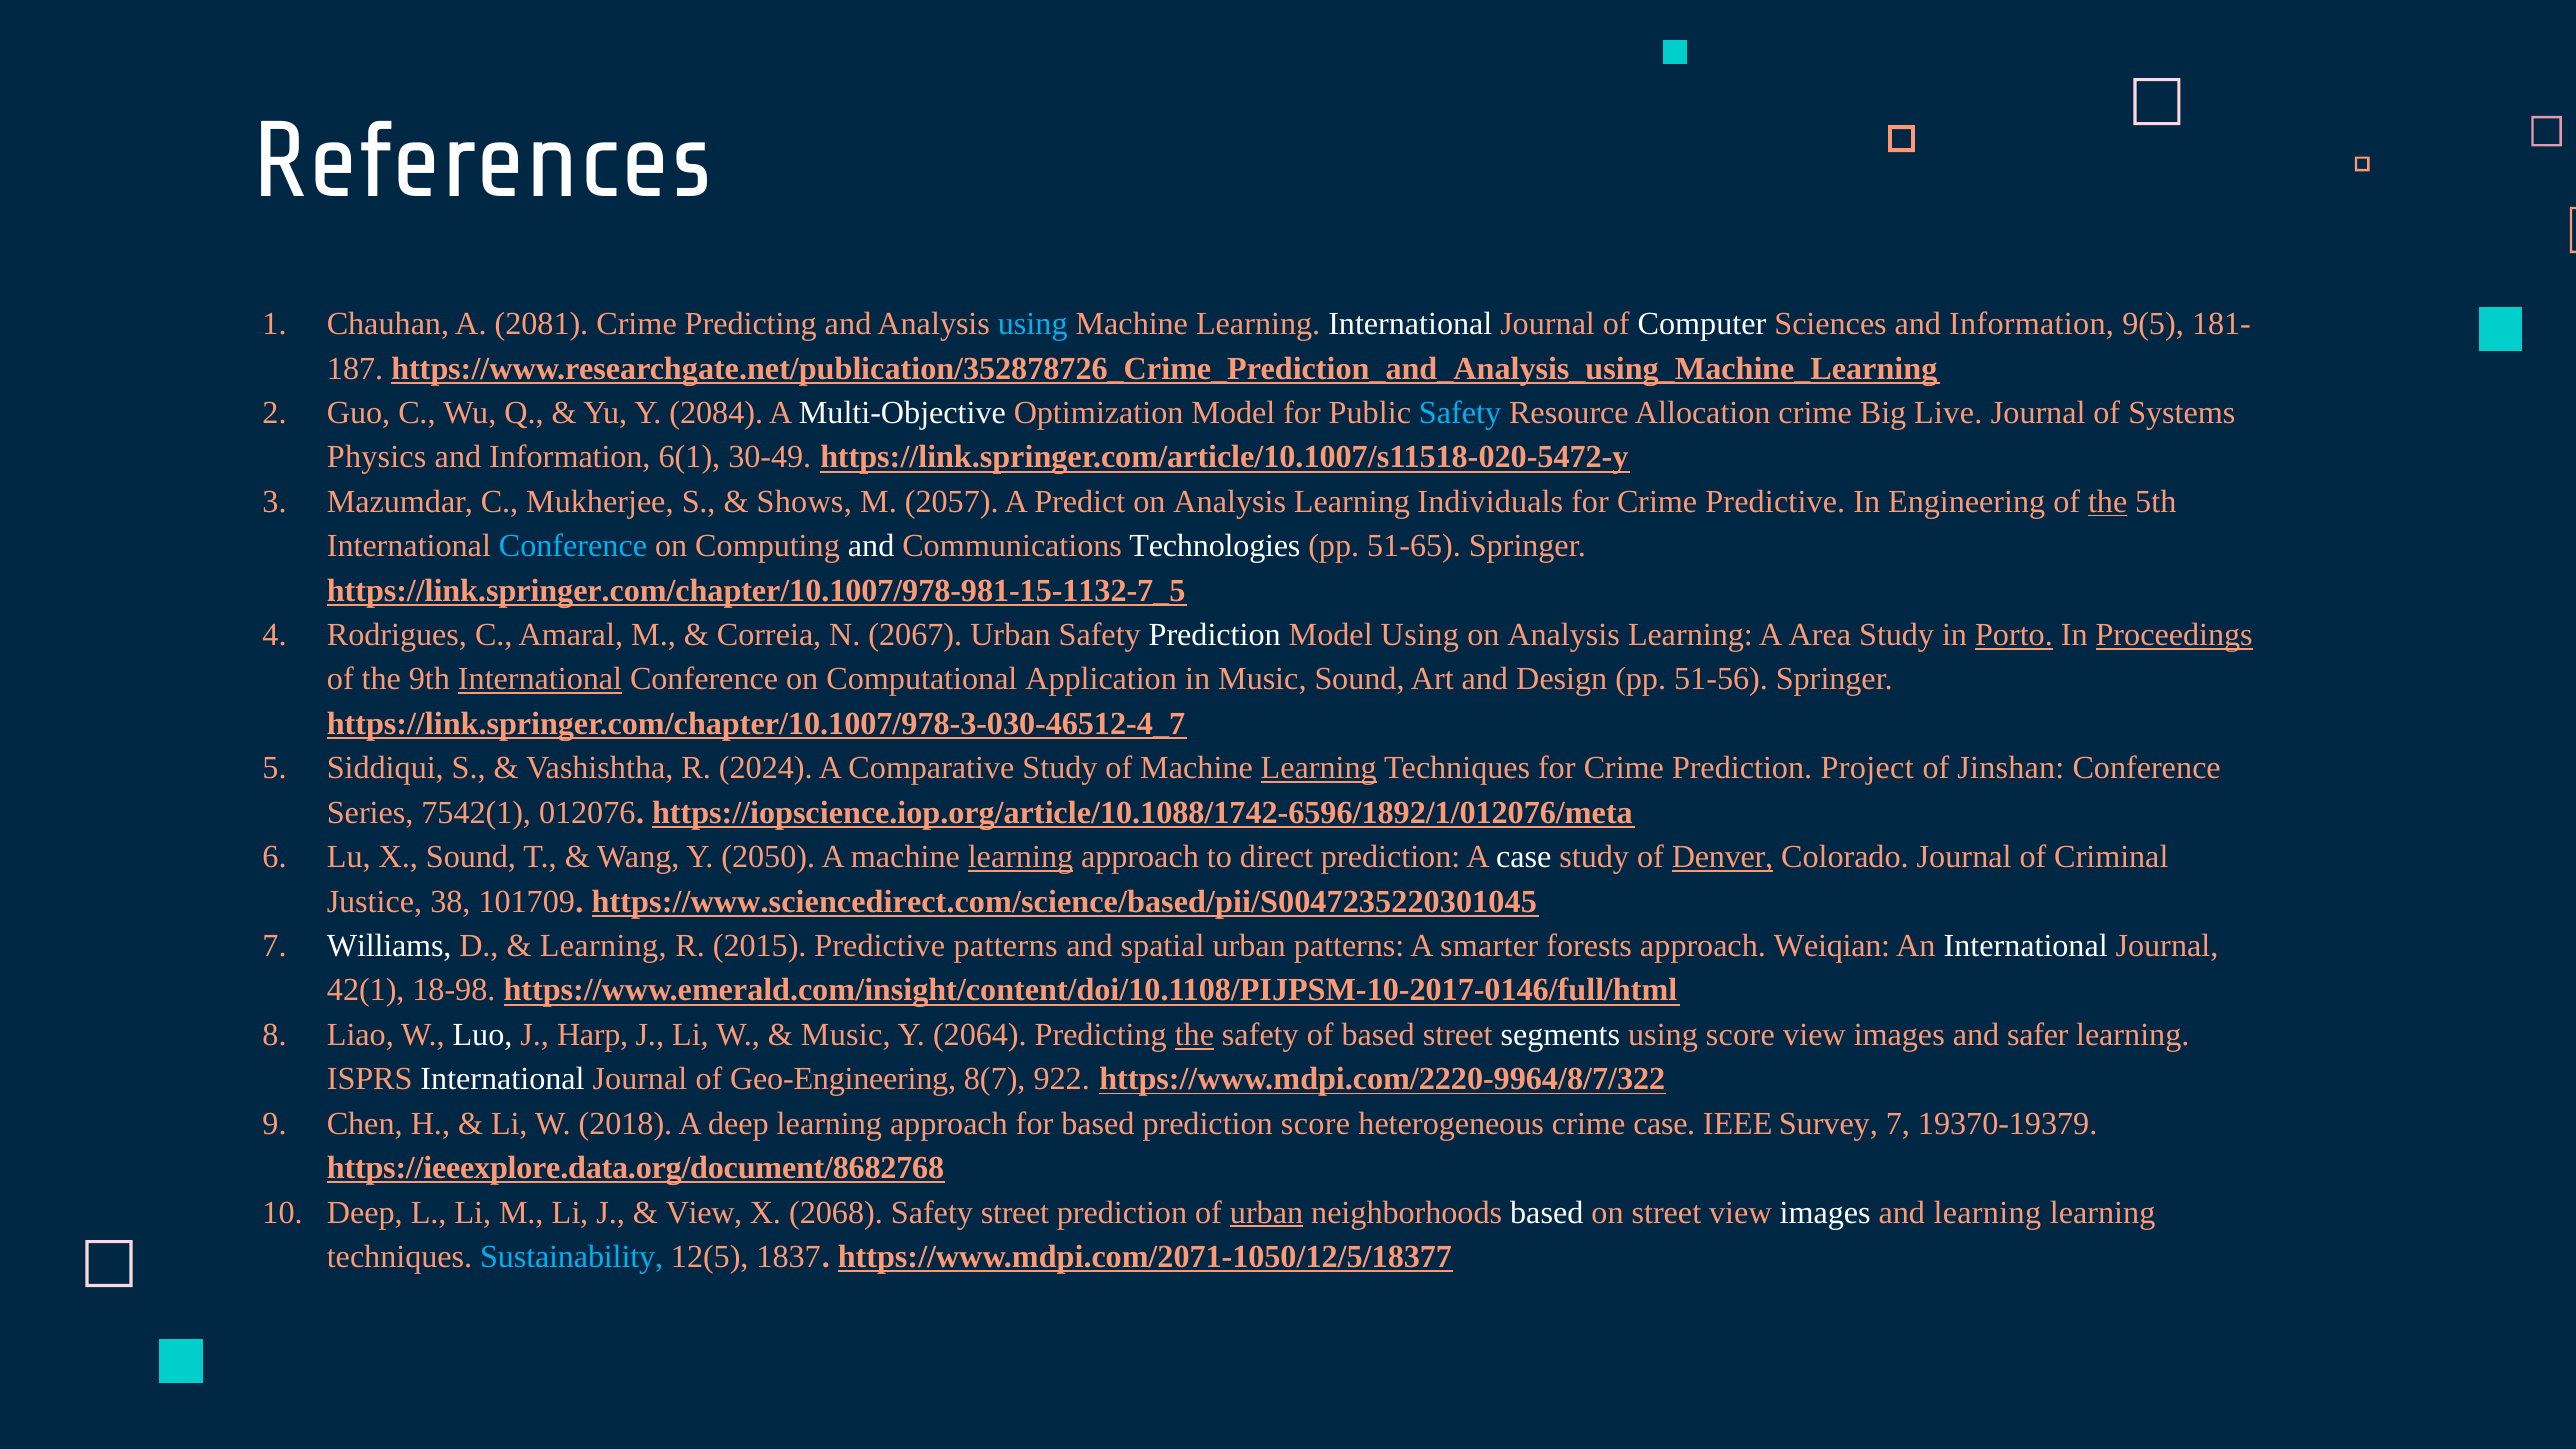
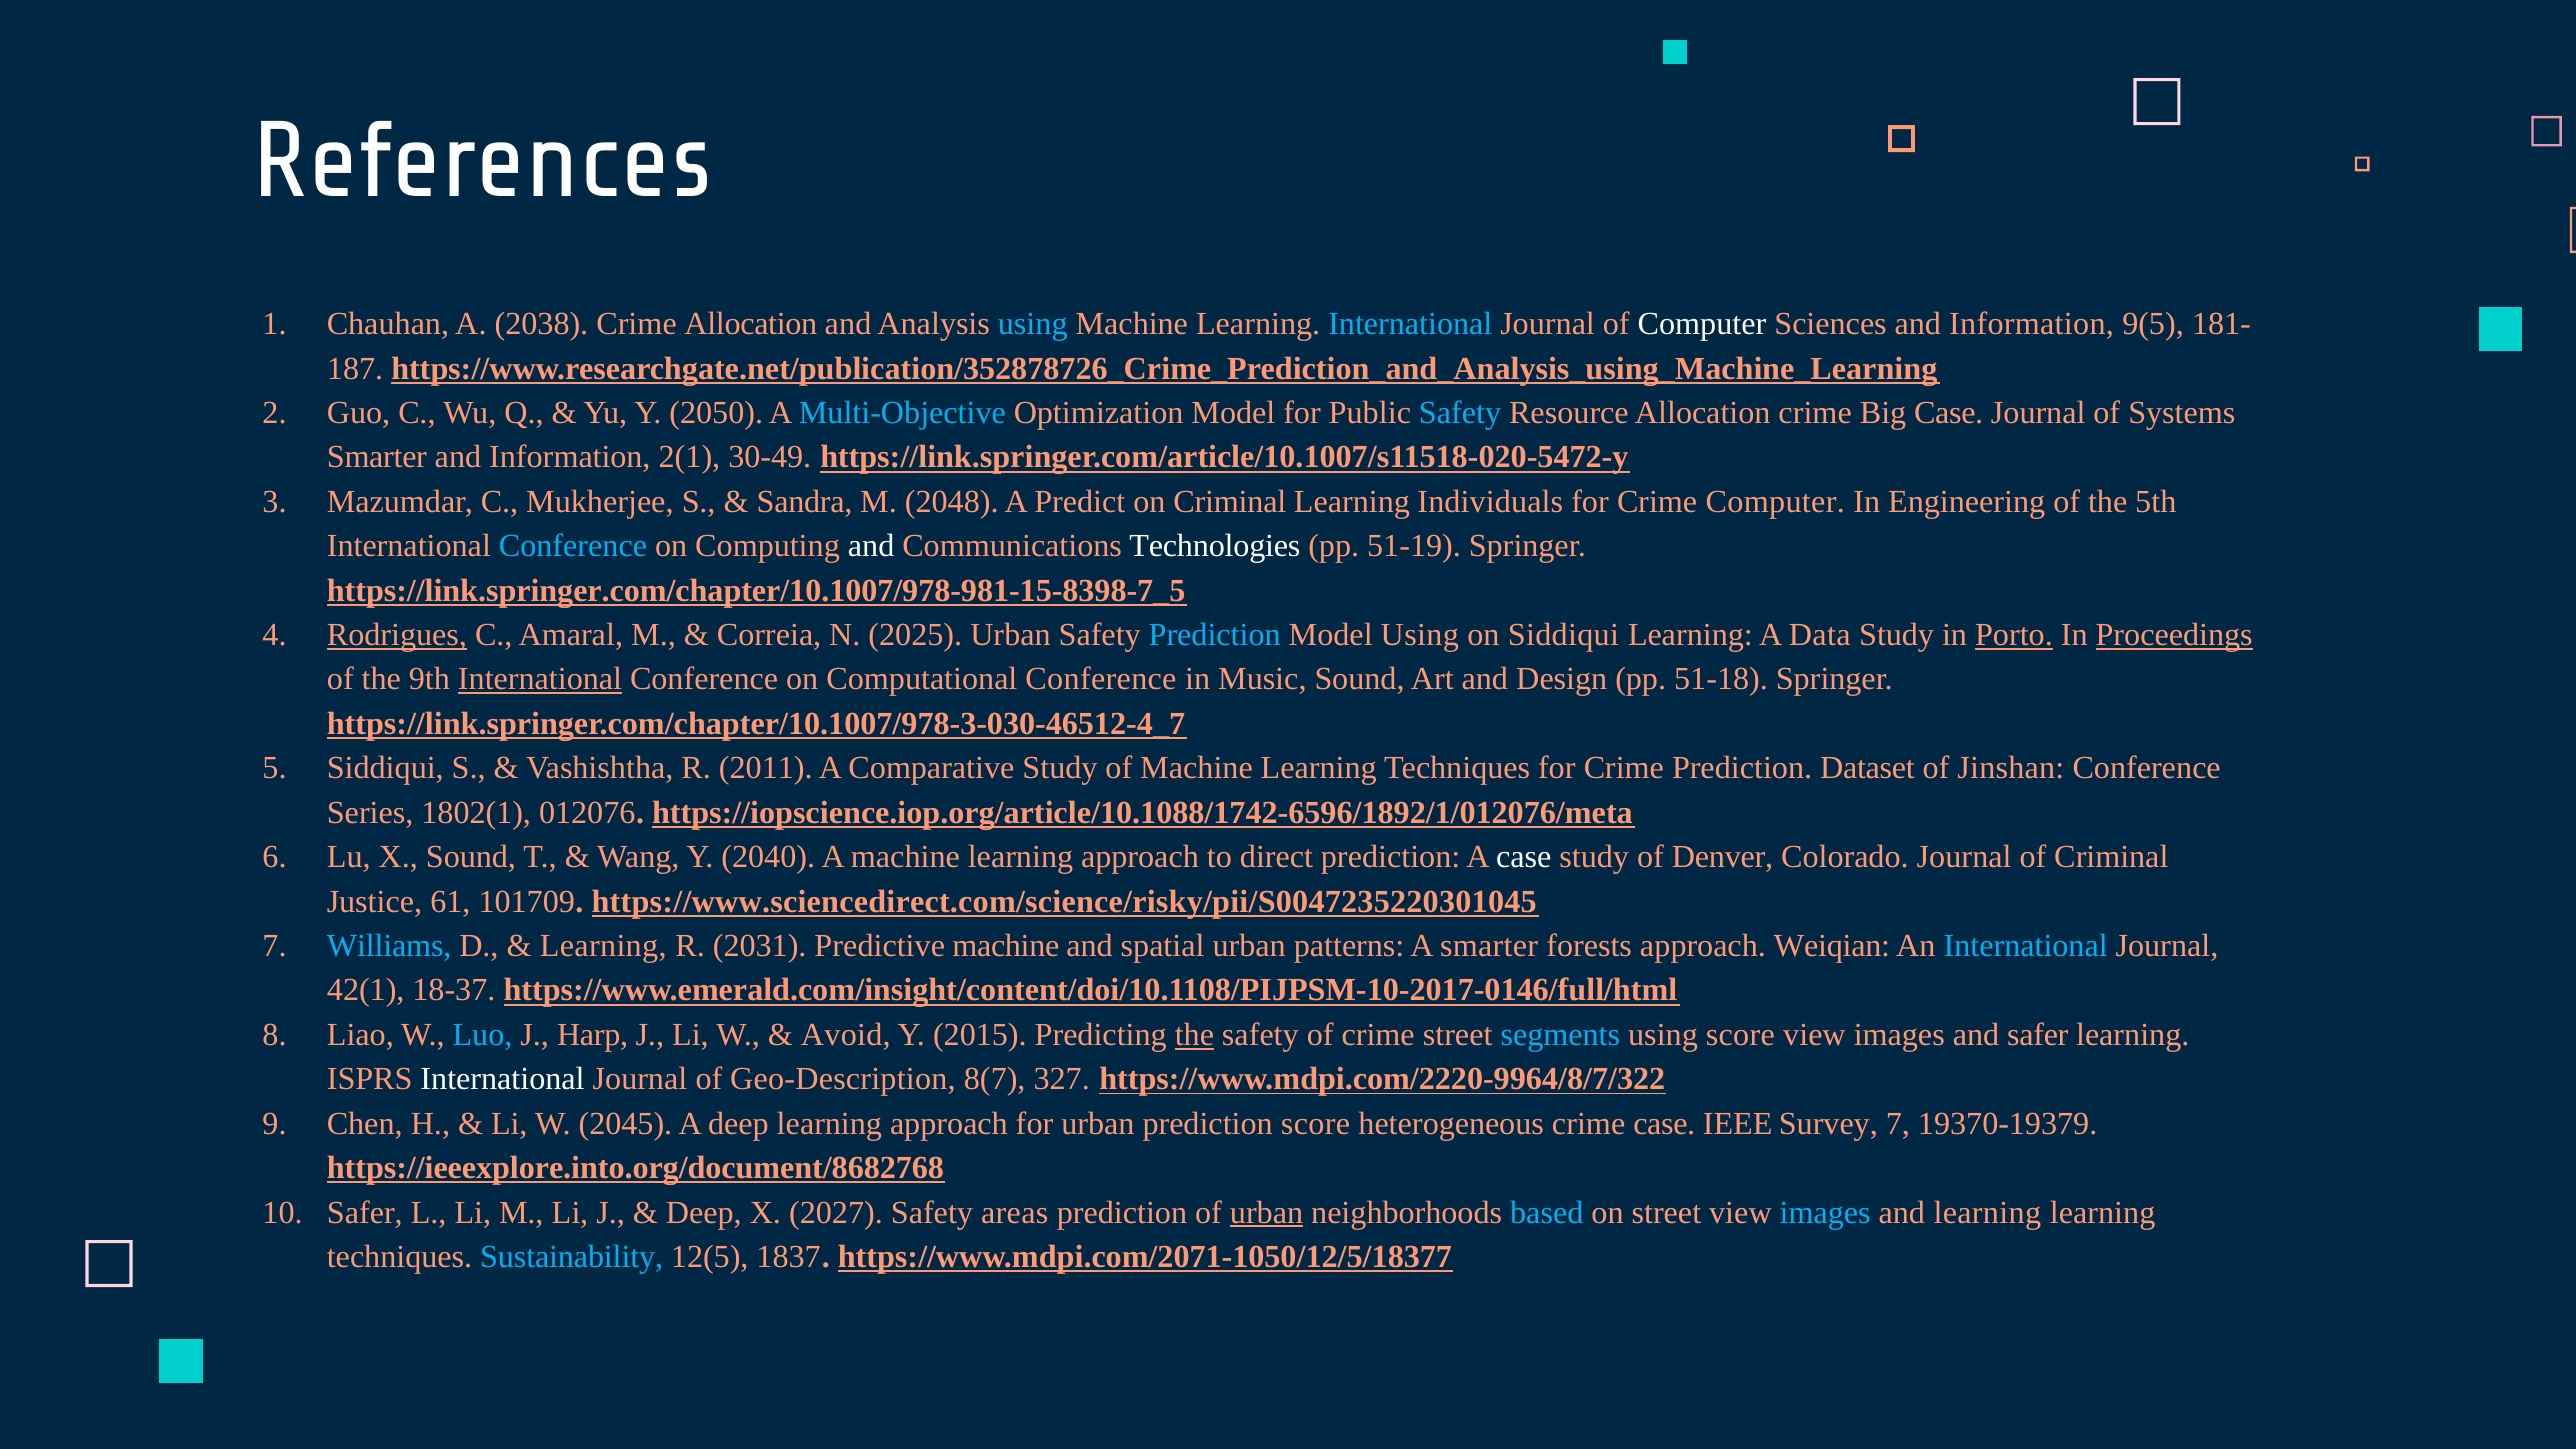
2081: 2081 -> 2038
Crime Predicting: Predicting -> Allocation
International at (1410, 324) colour: white -> light blue
2084: 2084 -> 2050
Multi-Objective colour: white -> light blue
Big Live: Live -> Case
Physics at (377, 457): Physics -> Smarter
6(1: 6(1 -> 2(1
Shows: Shows -> Sandra
2057: 2057 -> 2048
Analysis at (1230, 502): Analysis -> Criminal
Crime Predictive: Predictive -> Computer
the at (2108, 502) underline: present -> none
51-65: 51-65 -> 51-19
https://link.springer.com/chapter/10.1007/978-981-15-1132-7_5: https://link.springer.com/chapter/10.1007/978-981-15-1132-7_5 -> https://link.springer.com/chapter/10.1007/978-981-15-8398-7_5
Rodrigues underline: none -> present
2067: 2067 -> 2025
Prediction at (1215, 635) colour: white -> light blue
Analysis at (1564, 635): Analysis -> Siddiqui
Area: Area -> Data
Computational Application: Application -> Conference
51-56: 51-56 -> 51-18
2024: 2024 -> 2011
Learning at (1319, 768) underline: present -> none
Project: Project -> Dataset
7542(1: 7542(1 -> 1802(1
2050: 2050 -> 2040
learning at (1021, 857) underline: present -> none
Denver underline: present -> none
38: 38 -> 61
https://www.sciencedirect.com/science/based/pii/S0047235220301045: https://www.sciencedirect.com/science/based/pii/S0047235220301045 -> https://www.sciencedirect.com/science/risky/pii/S0047235220301045
Williams colour: white -> light blue
2015: 2015 -> 2031
Predictive patterns: patterns -> machine
International at (2026, 946) colour: white -> light blue
18-98: 18-98 -> 18-37
Luo colour: white -> light blue
Music at (846, 1035): Music -> Avoid
2064: 2064 -> 2015
of based: based -> crime
segments colour: white -> light blue
Geo-Engineering: Geo-Engineering -> Geo-Description
922: 922 -> 327
2018: 2018 -> 2045
for based: based -> urban
https://ieeexplore.data.org/document/8682768: https://ieeexplore.data.org/document/8682768 -> https://ieeexplore.into.org/document/8682768
Deep at (365, 1212): Deep -> Safer
View at (704, 1212): View -> Deep
2068: 2068 -> 2027
Safety street: street -> areas
based at (1547, 1212) colour: white -> light blue
images at (1825, 1212) colour: white -> light blue
